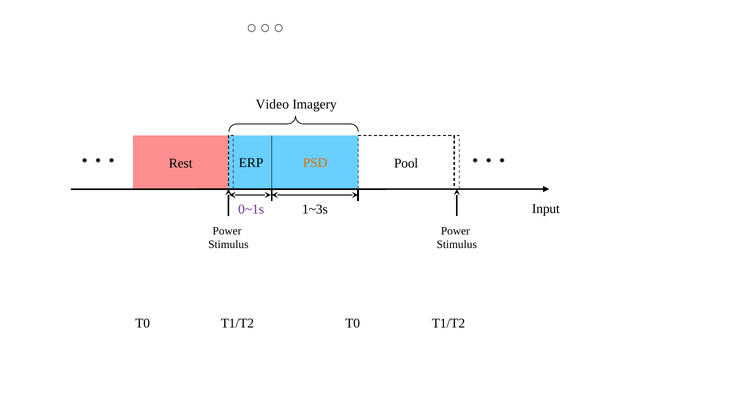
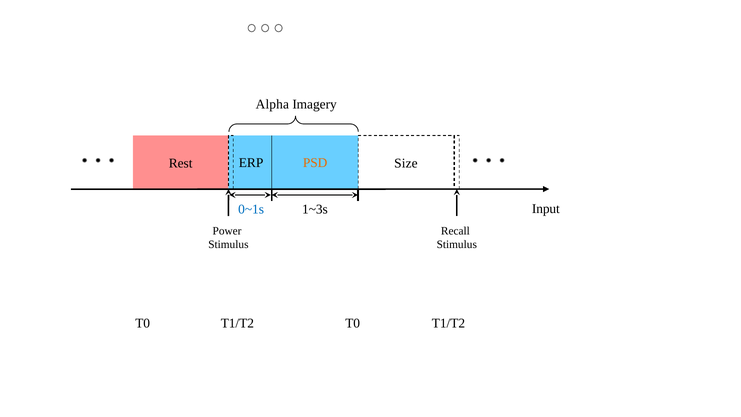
Video: Video -> Alpha
Pool: Pool -> Size
0~1s colour: purple -> blue
Power at (455, 231): Power -> Recall
